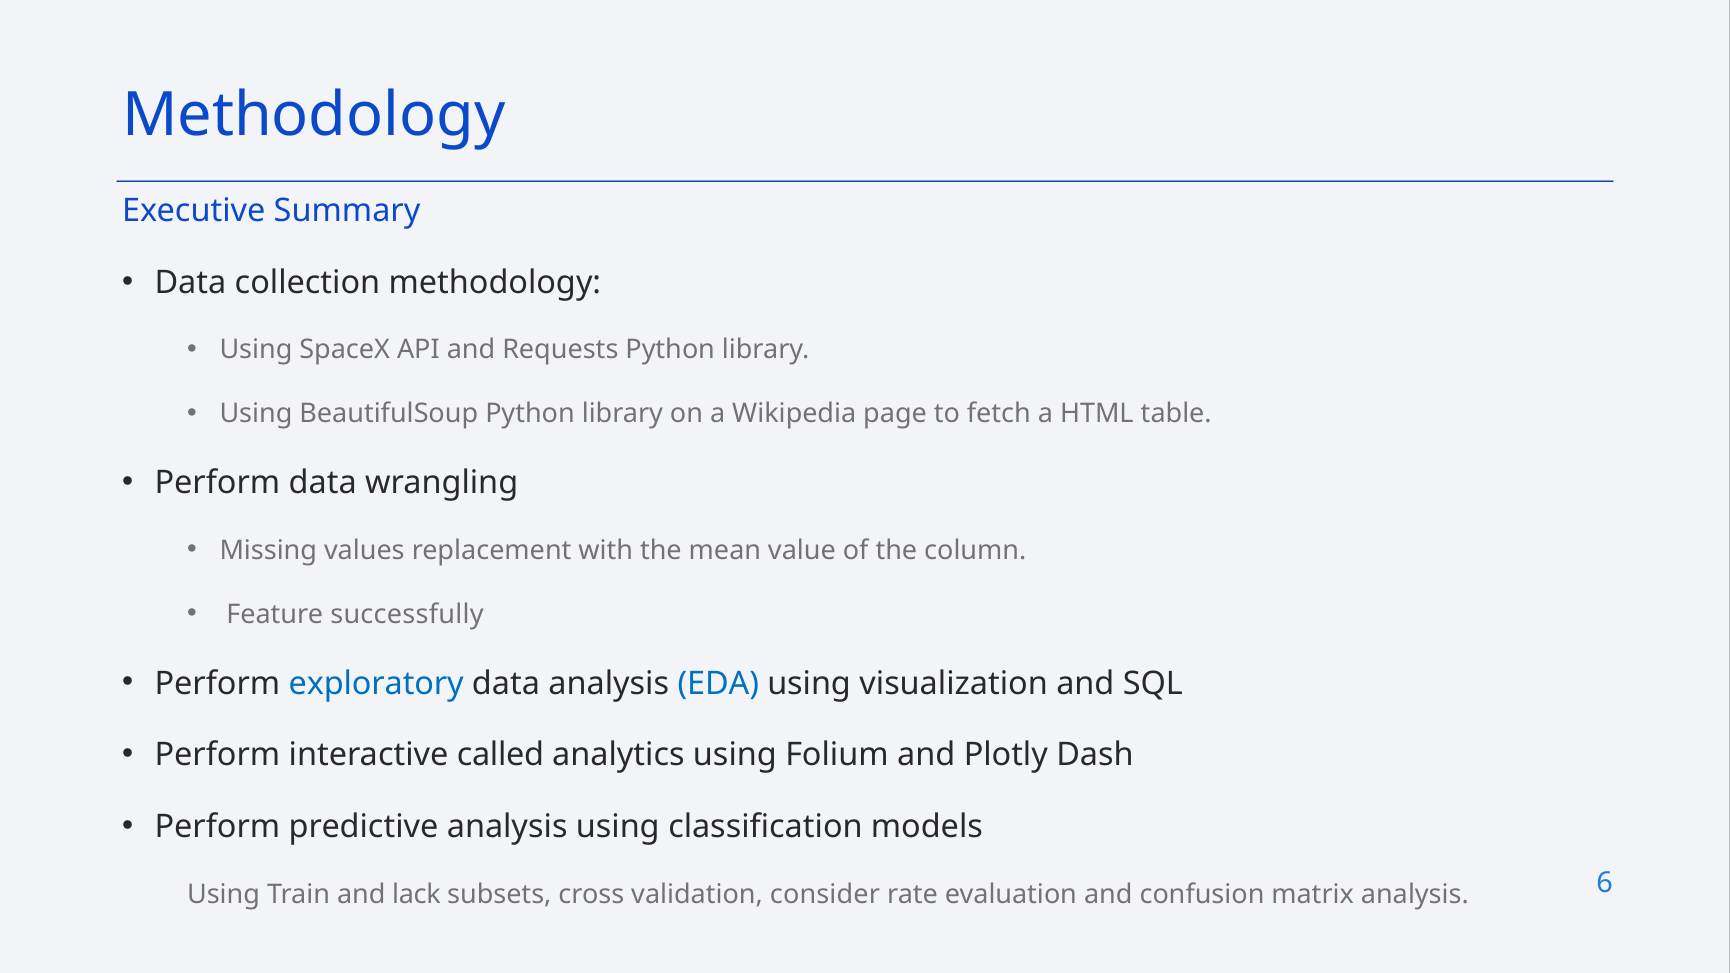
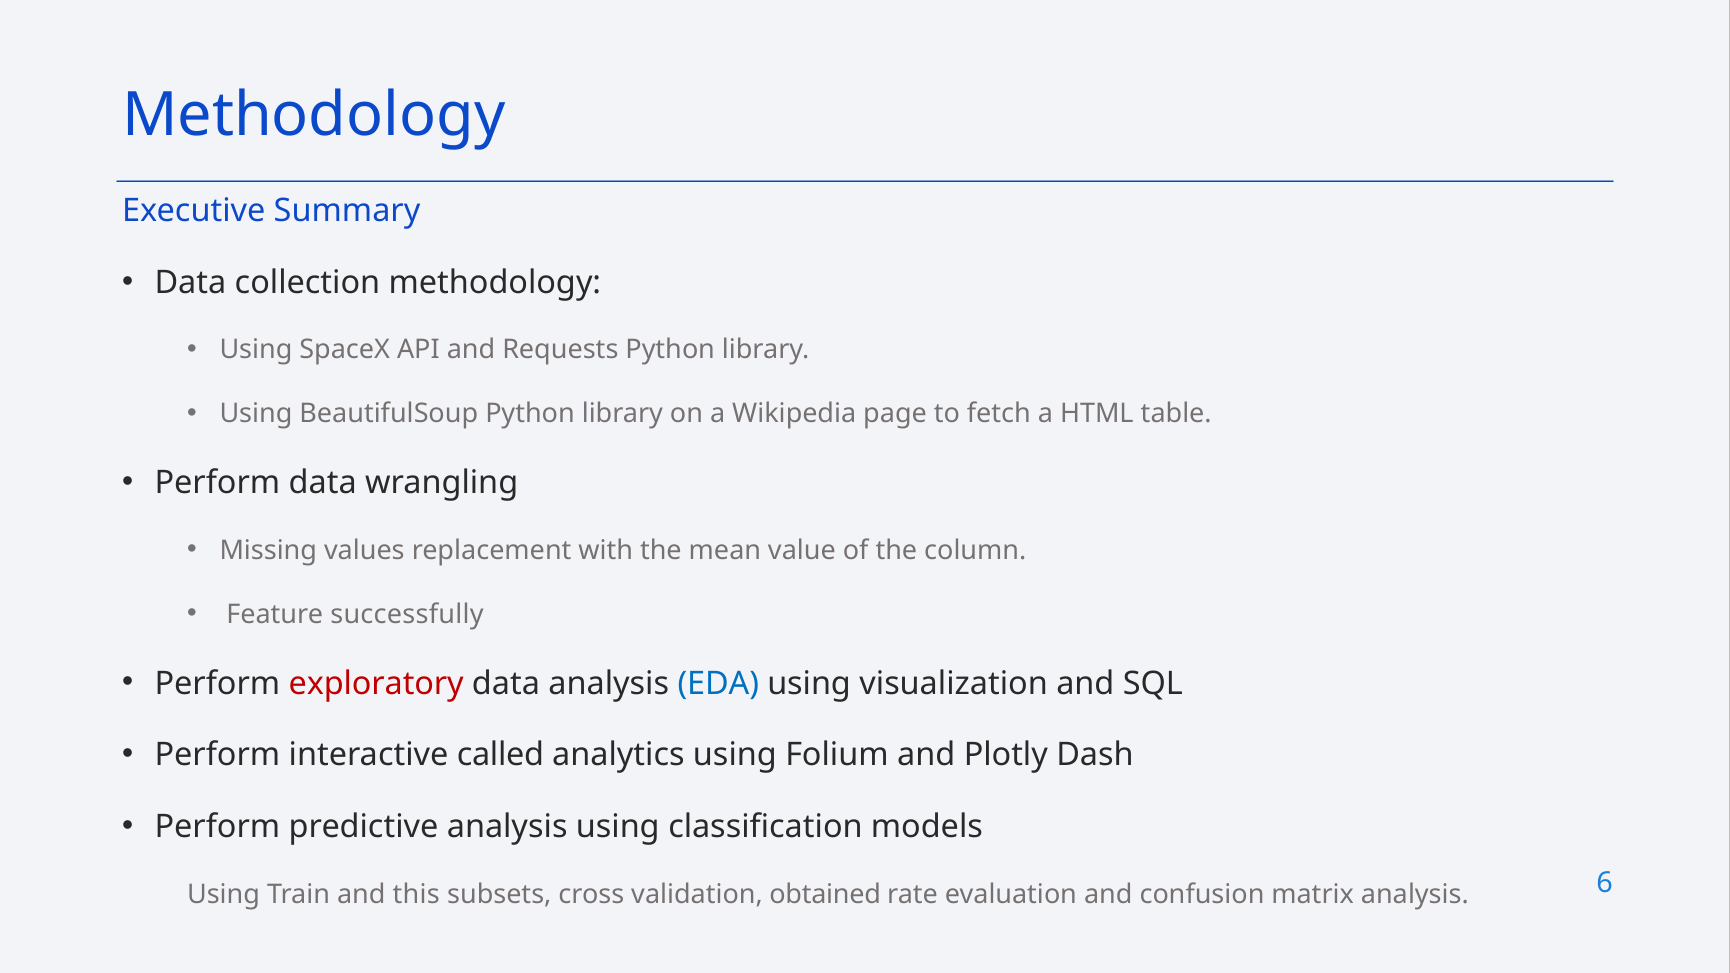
exploratory colour: blue -> red
lack: lack -> this
consider: consider -> obtained
